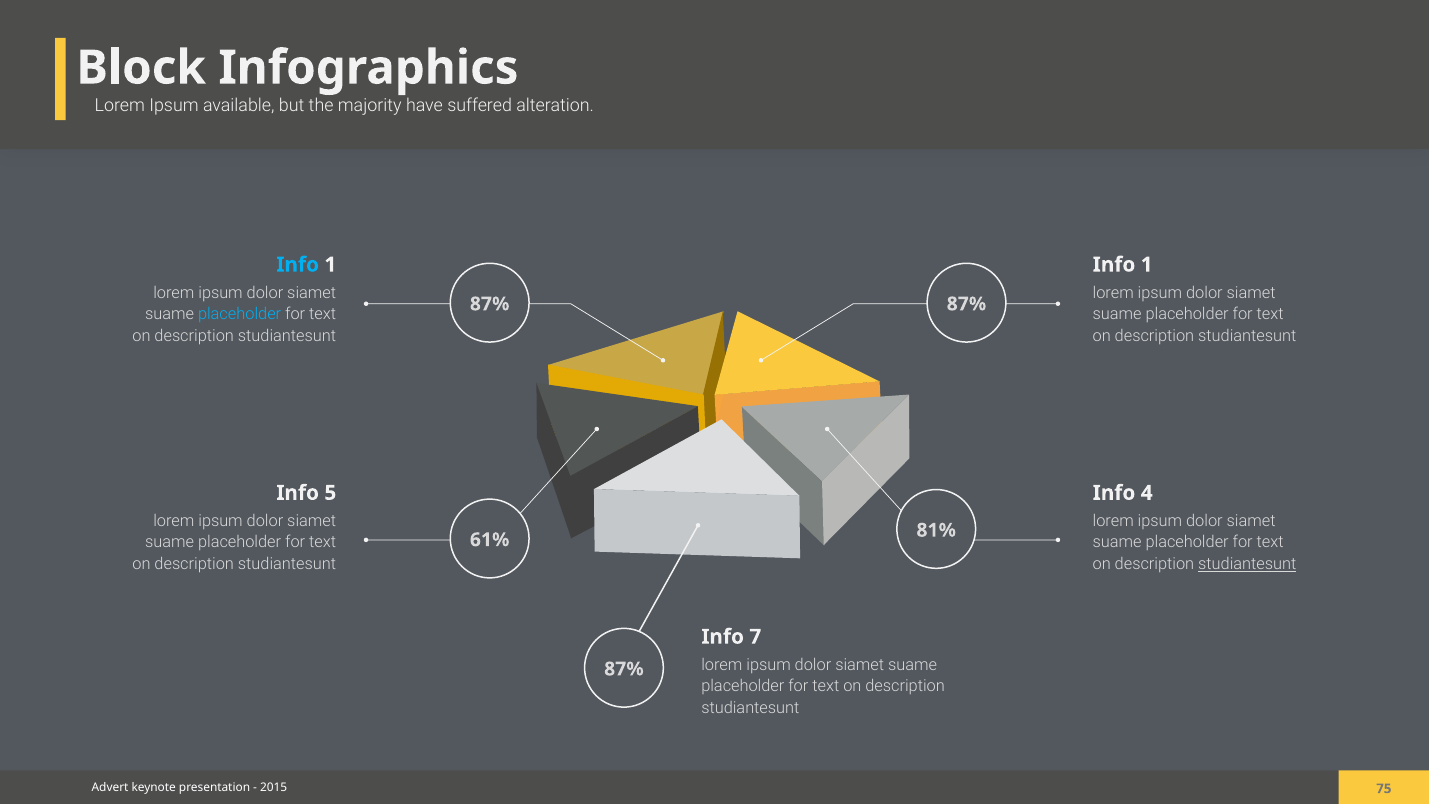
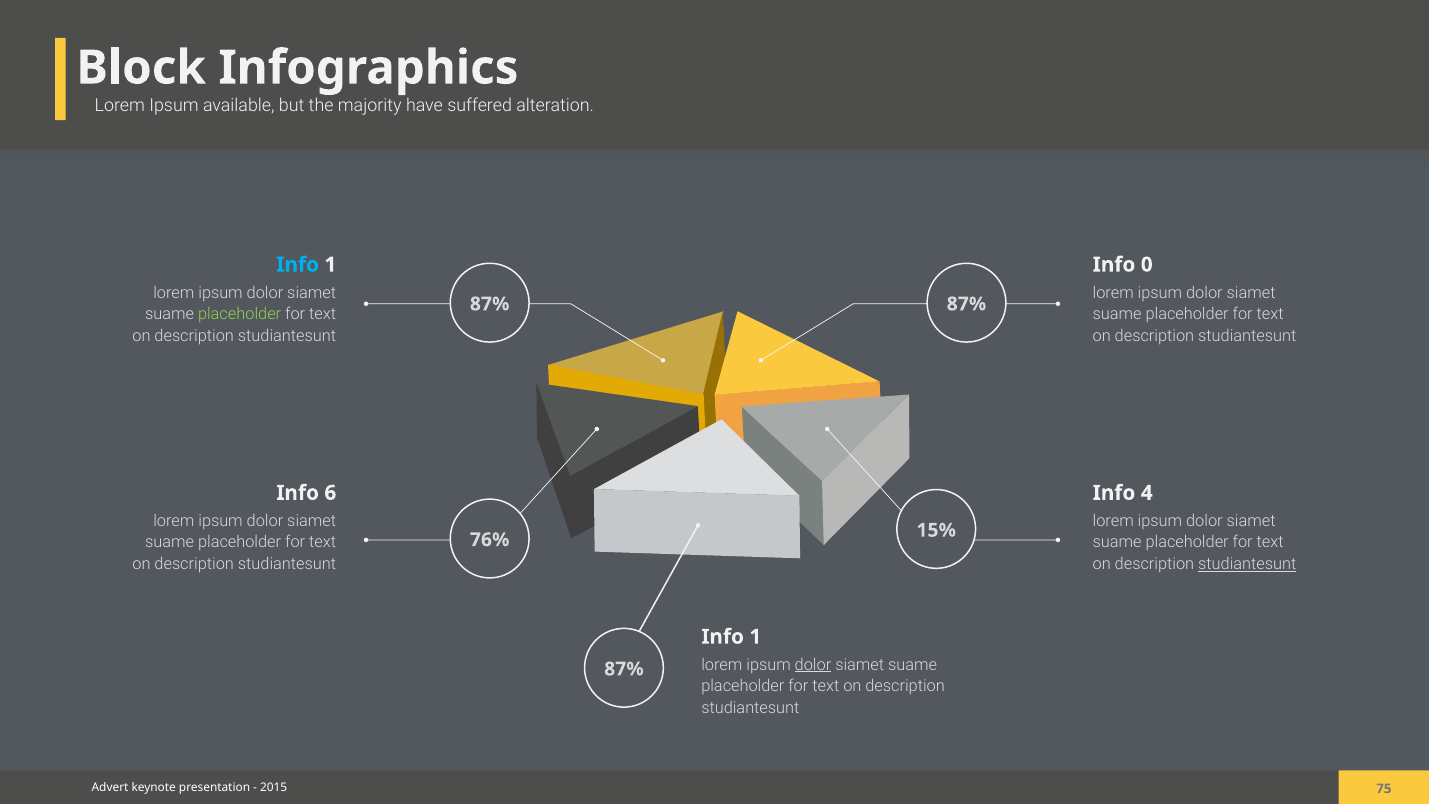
1 at (1147, 265): 1 -> 0
placeholder at (240, 314) colour: light blue -> light green
5: 5 -> 6
81%: 81% -> 15%
61%: 61% -> 76%
7 at (755, 637): 7 -> 1
dolor at (813, 665) underline: none -> present
